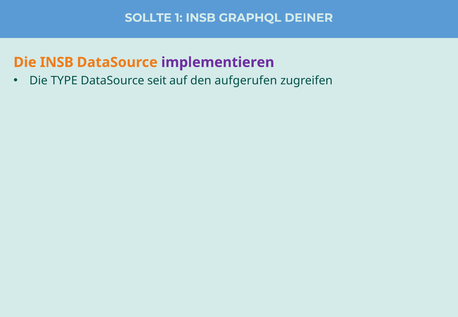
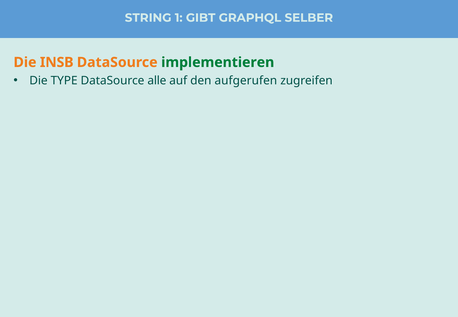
SOLLTE: SOLLTE -> STRING
1 INSB: INSB -> GIBT
DEINER: DEINER -> SELBER
implementieren colour: purple -> green
seit: seit -> alle
